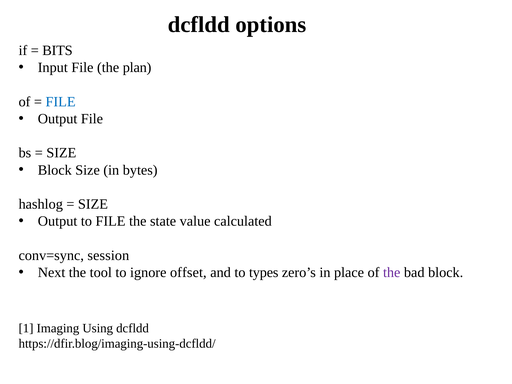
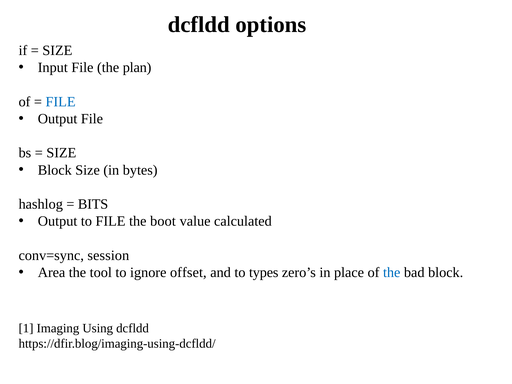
BITS at (57, 51): BITS -> SIZE
SIZE at (93, 204): SIZE -> BITS
state: state -> boot
Next: Next -> Area
the at (392, 272) colour: purple -> blue
